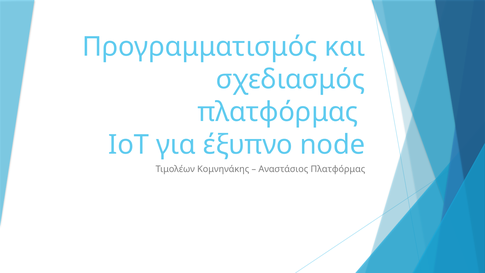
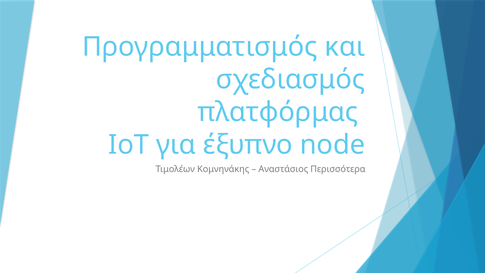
Αναστάσιος Πλατφόρμας: Πλατφόρμας -> Περισσότερα
